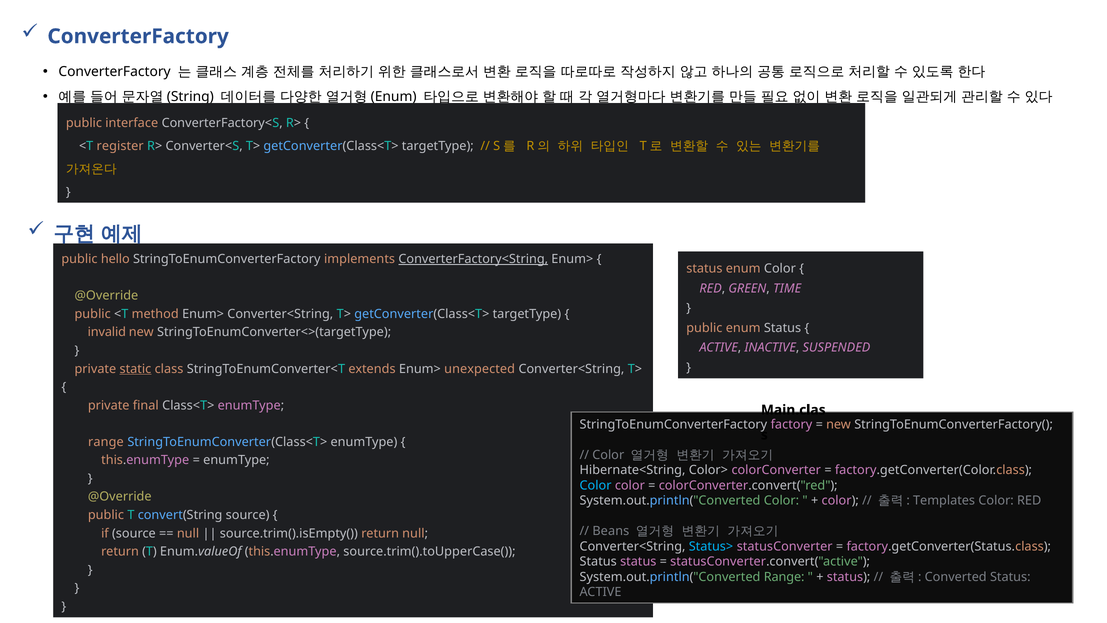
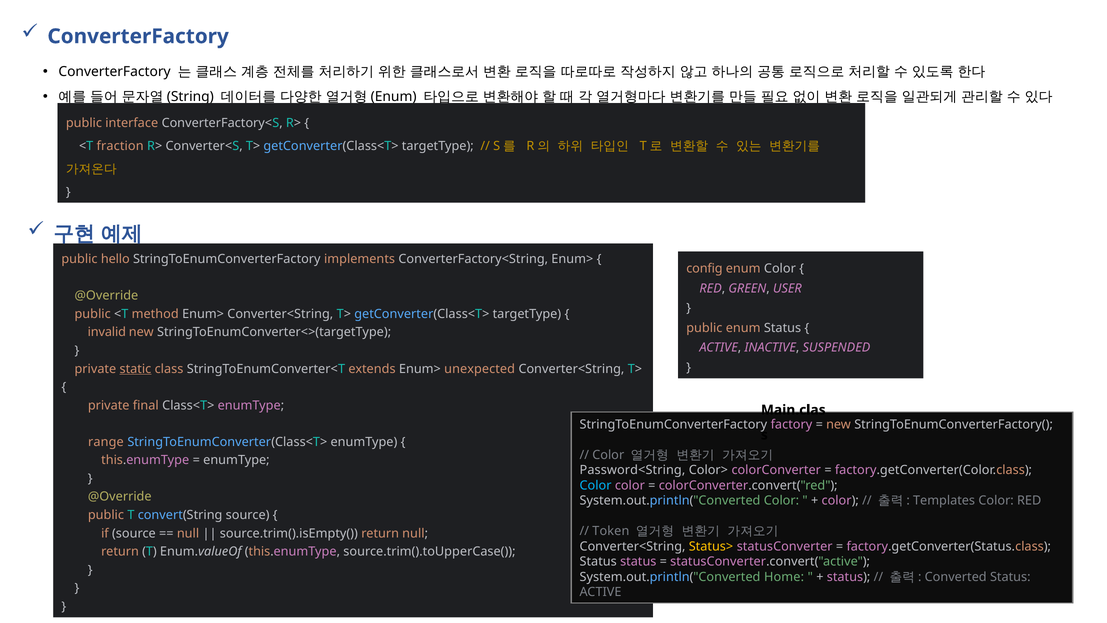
register: register -> fraction
ConverterFactory<String underline: present -> none
status at (704, 268): status -> config
TIME: TIME -> USER
Hibernate<String: Hibernate<String -> Password<String
Beans: Beans -> Token
Status> colour: light blue -> yellow
System.out.println("Converted Range: Range -> Home
